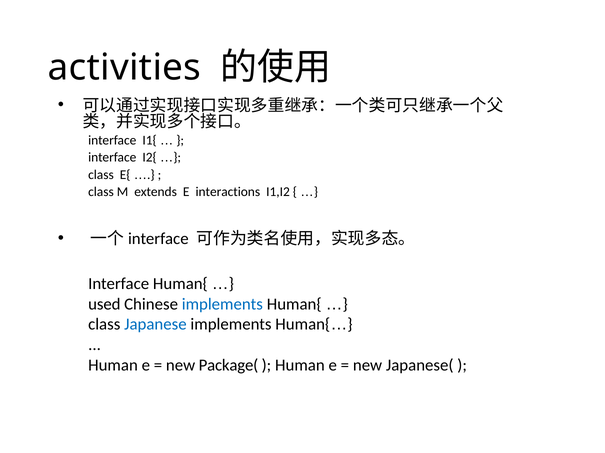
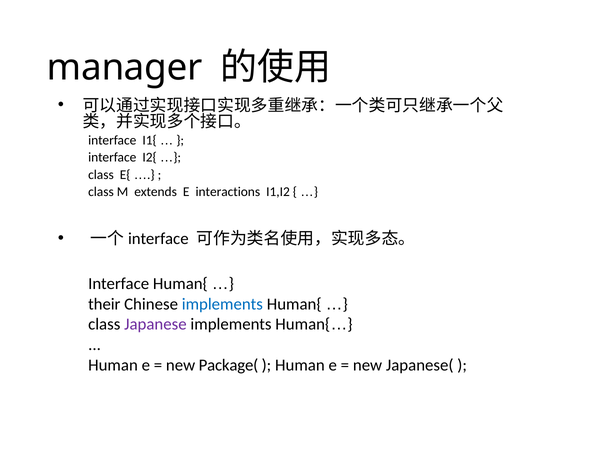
activities: activities -> manager
used: used -> their
Japanese colour: blue -> purple
